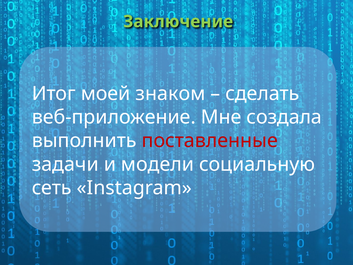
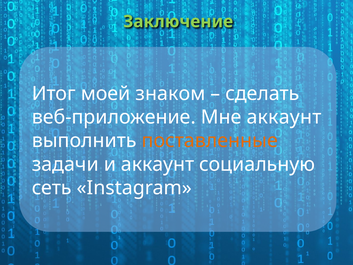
Мне создала: создала -> аккаунт
поставленные colour: red -> orange
и модели: модели -> аккаунт
